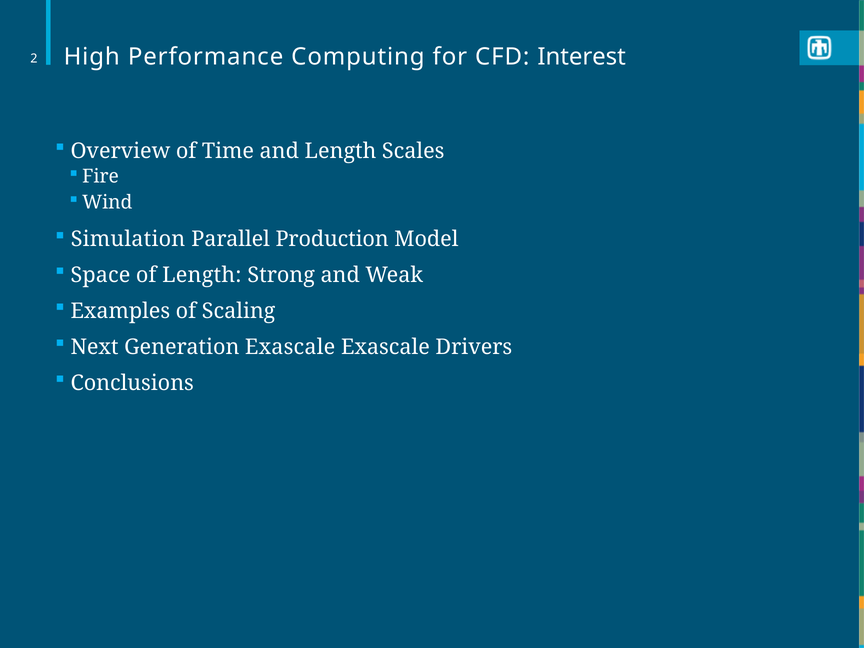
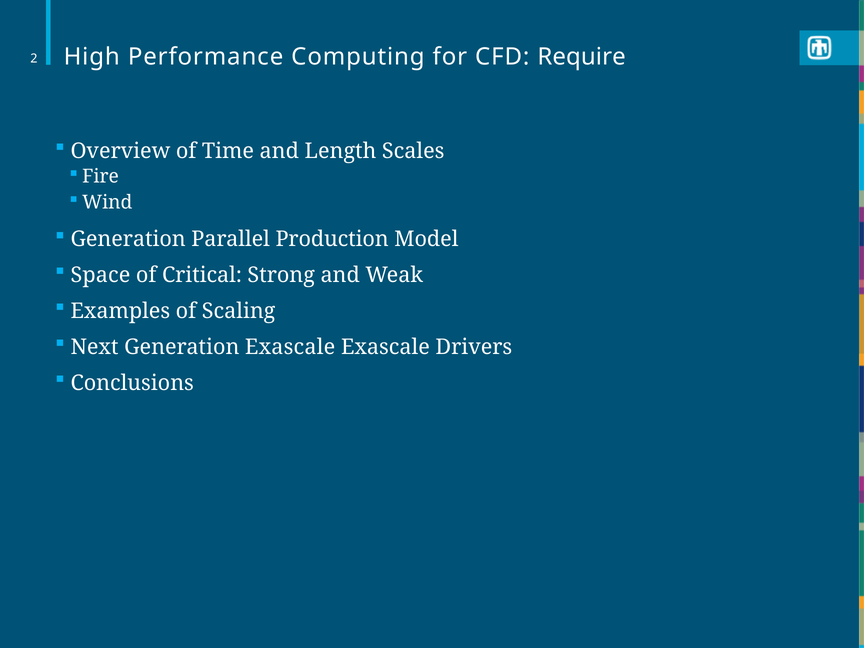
Interest: Interest -> Require
Simulation at (128, 239): Simulation -> Generation
of Length: Length -> Critical
